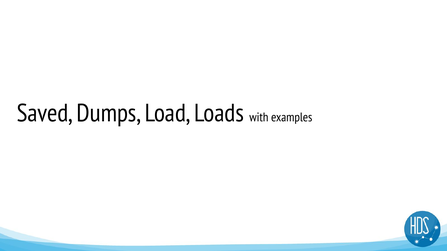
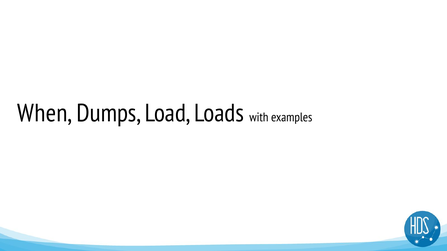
Saved: Saved -> When
